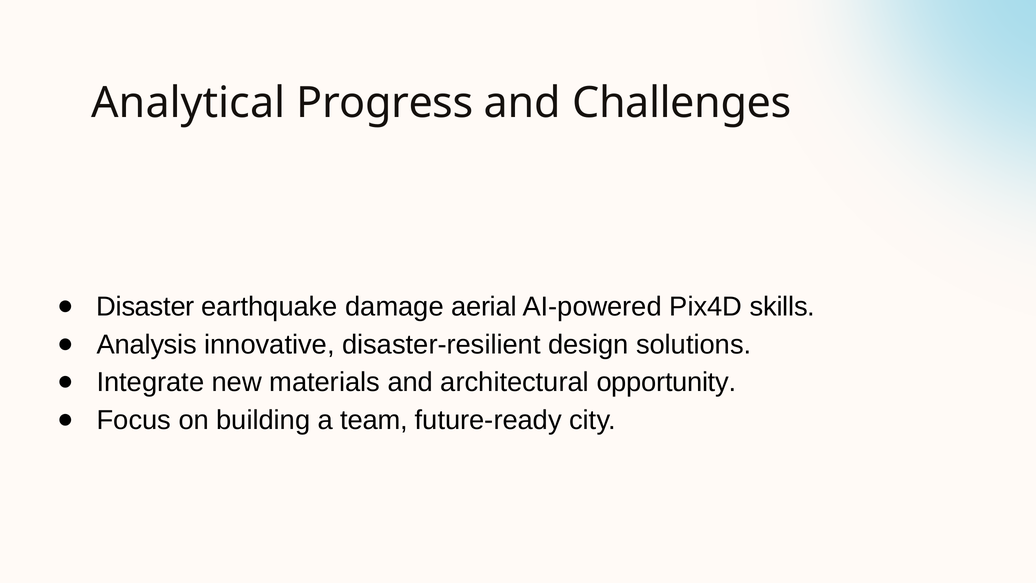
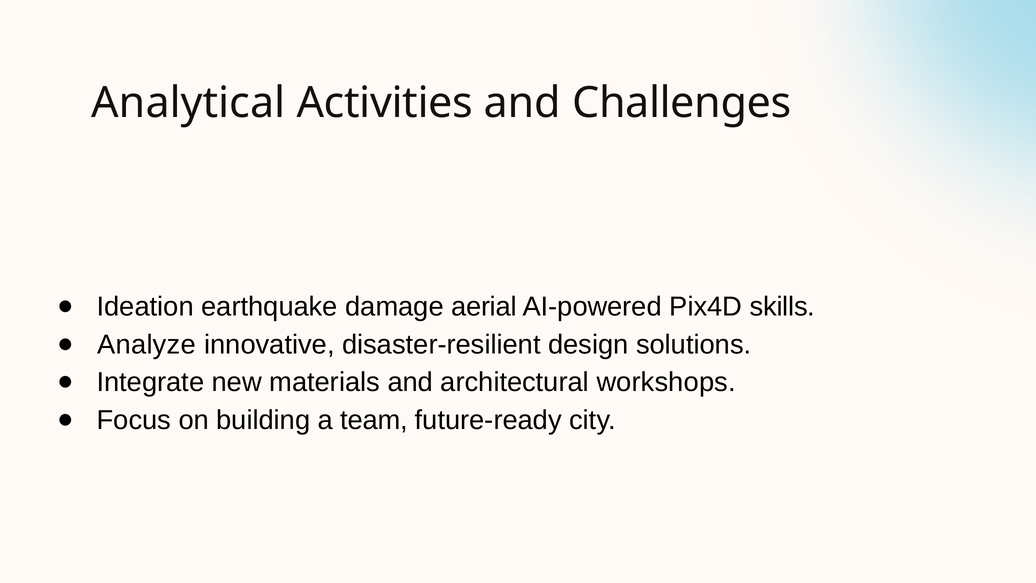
Progress: Progress -> Activities
Disaster: Disaster -> Ideation
Analysis: Analysis -> Analyze
opportunity: opportunity -> workshops
